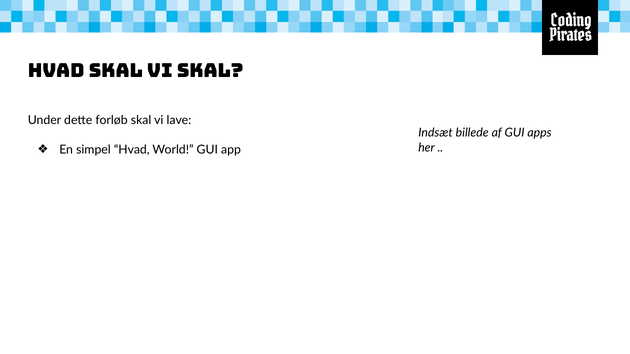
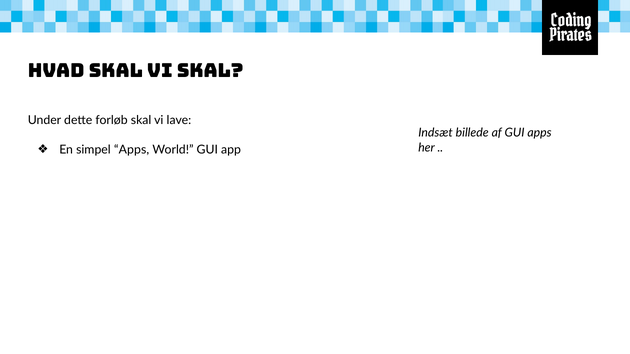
simpel Hvad: Hvad -> Apps
